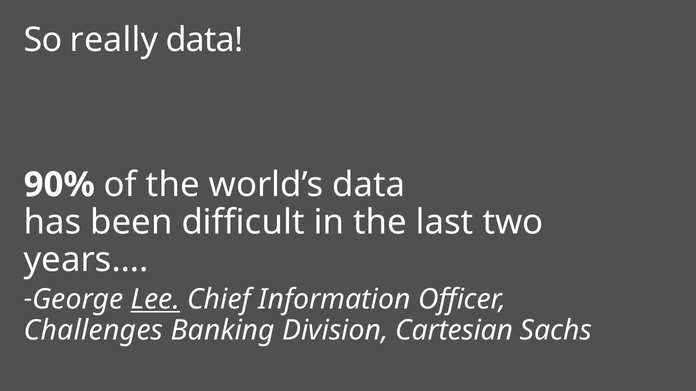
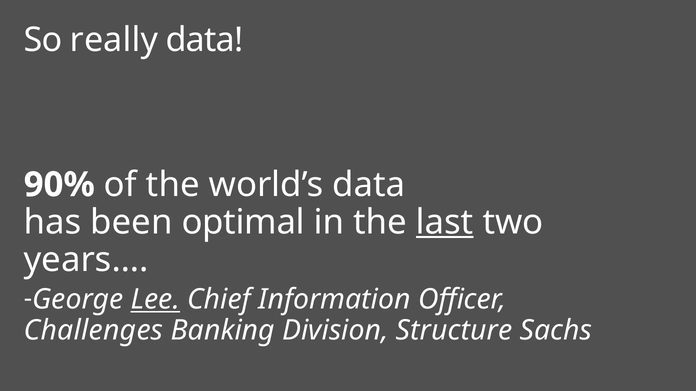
difficult: difficult -> optimal
last underline: none -> present
Cartesian: Cartesian -> Structure
